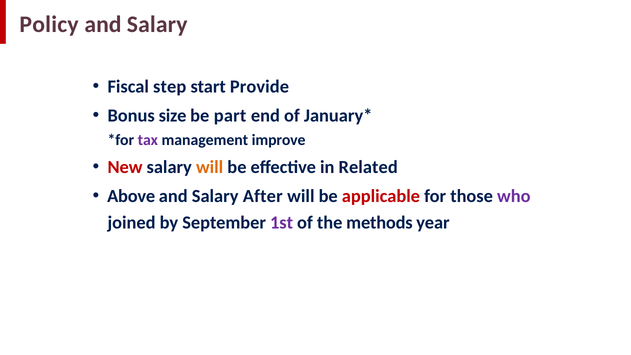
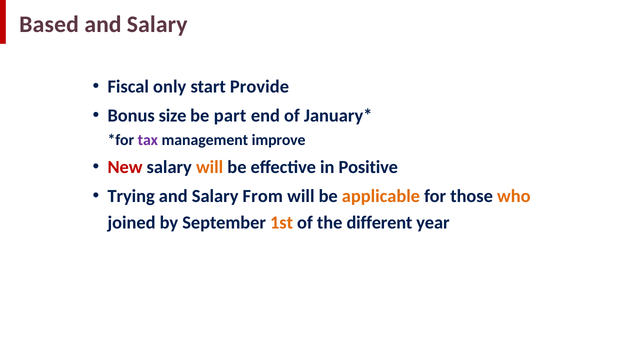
Policy: Policy -> Based
step: step -> only
Related: Related -> Positive
Above: Above -> Trying
After: After -> From
applicable colour: red -> orange
who colour: purple -> orange
1st colour: purple -> orange
methods: methods -> different
